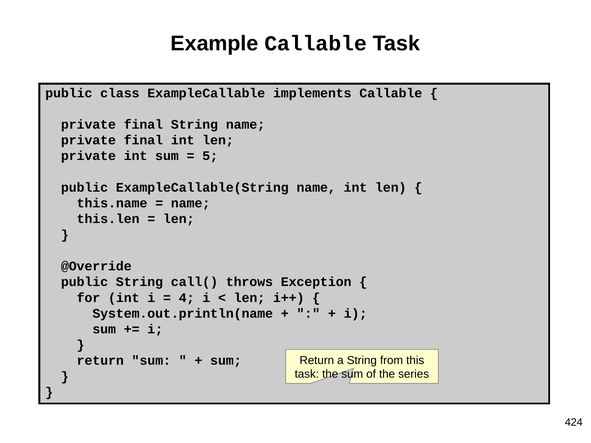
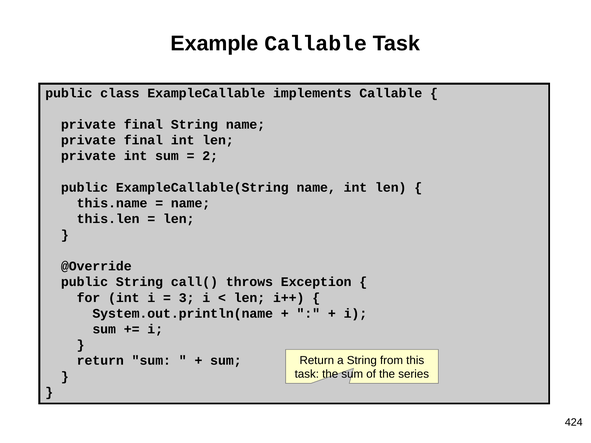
5: 5 -> 2
4: 4 -> 3
